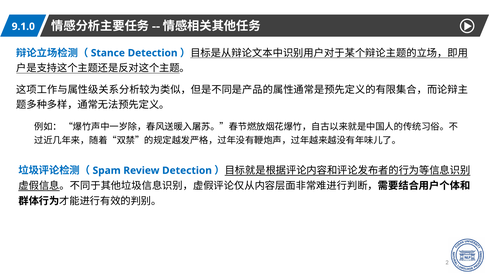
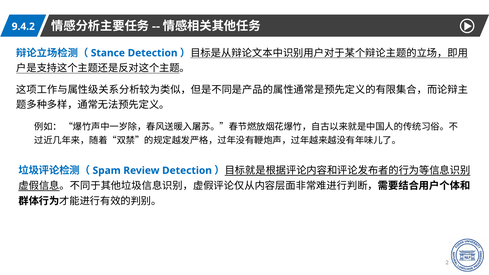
9.1.0: 9.1.0 -> 9.4.2
